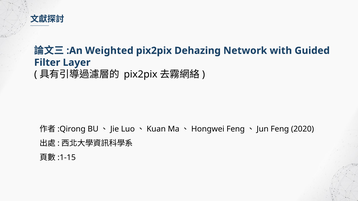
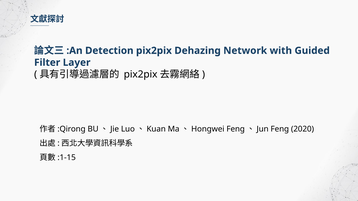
Weighted: Weighted -> Detection
